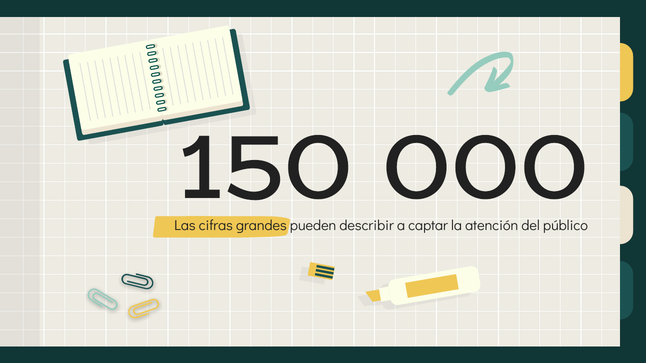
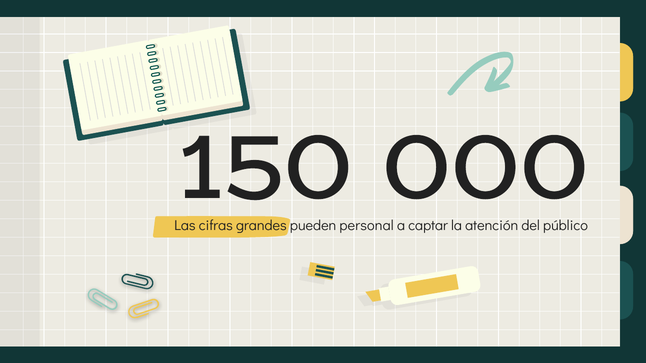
describir: describir -> personal
